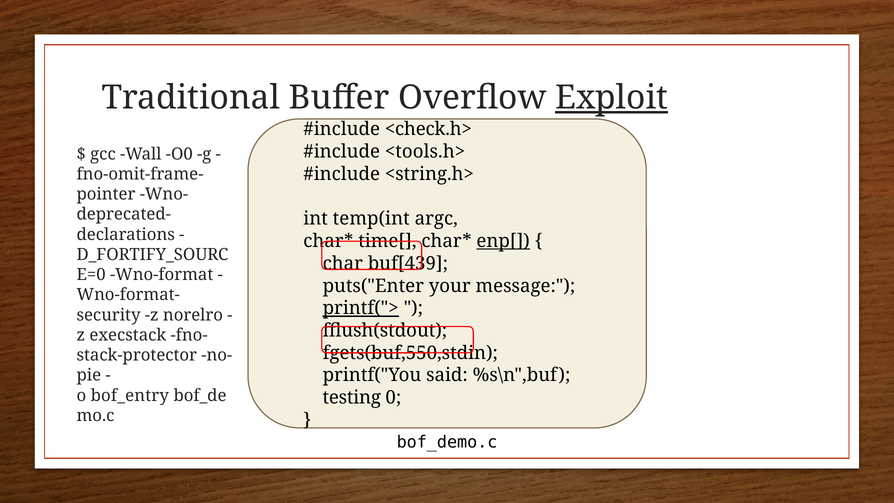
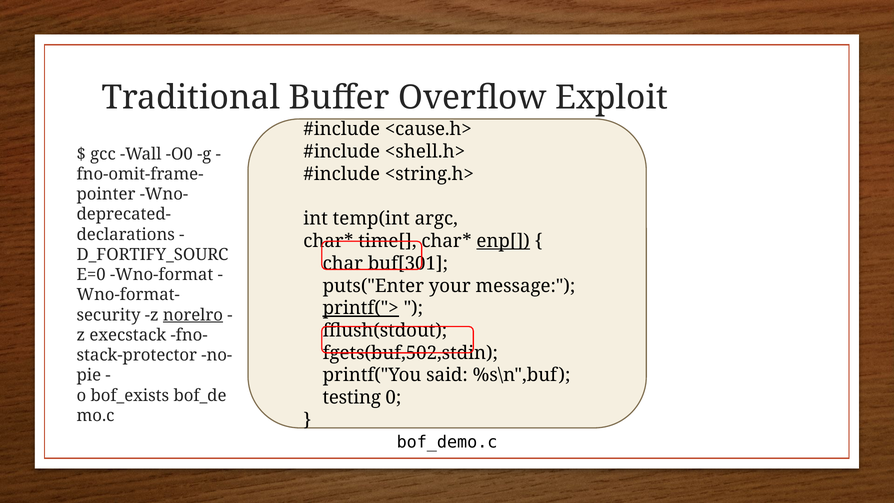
Exploit underline: present -> none
<check.h>: <check.h> -> <cause.h>
<tools.h>: <tools.h> -> <shell.h>
buf[439: buf[439 -> buf[301
norelro underline: none -> present
fgets(buf,550,stdin: fgets(buf,550,stdin -> fgets(buf,502,stdin
bof_entry: bof_entry -> bof_exists
